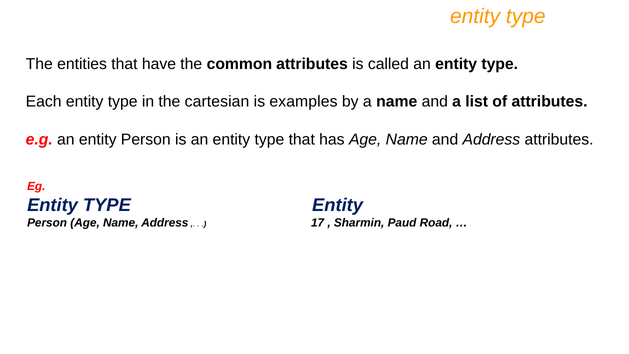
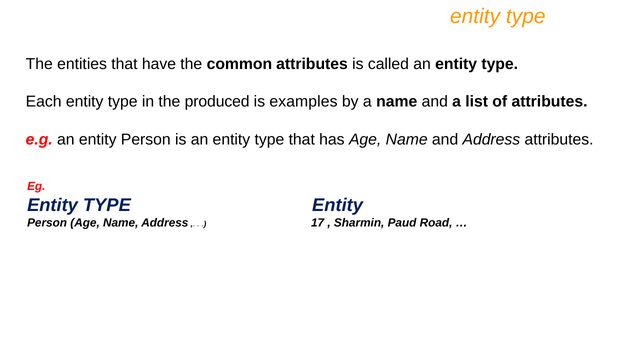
cartesian: cartesian -> produced
